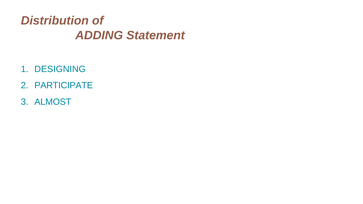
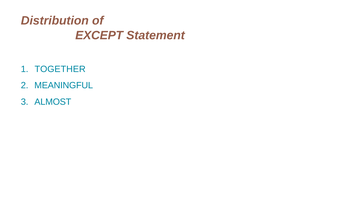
ADDING: ADDING -> EXCEPT
DESIGNING: DESIGNING -> TOGETHER
PARTICIPATE: PARTICIPATE -> MEANINGFUL
